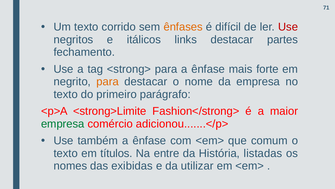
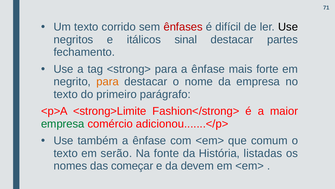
ênfases colour: orange -> red
Use at (288, 27) colour: red -> black
links: links -> sinal
títulos: títulos -> serão
entre: entre -> fonte
exibidas: exibidas -> começar
utilizar: utilizar -> devem
